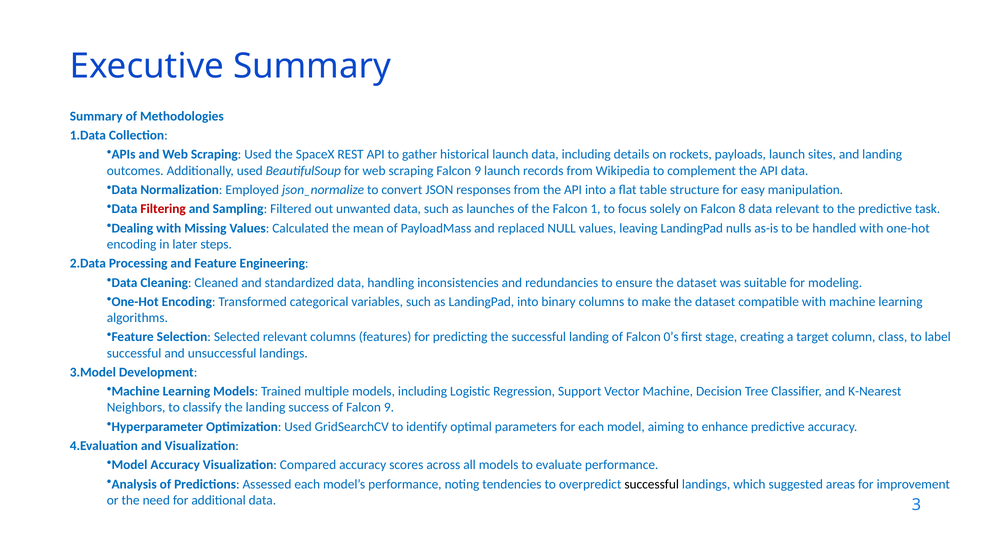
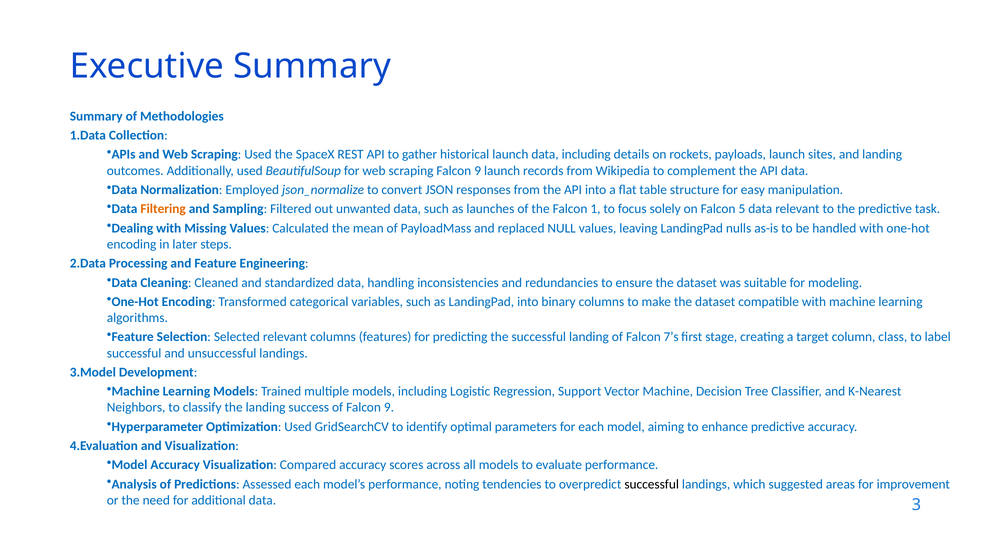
Filtering colour: red -> orange
8: 8 -> 5
0’s: 0’s -> 7’s
